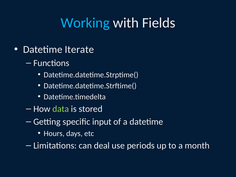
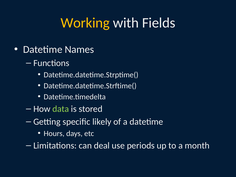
Working colour: light blue -> yellow
Iterate: Iterate -> Names
input: input -> likely
